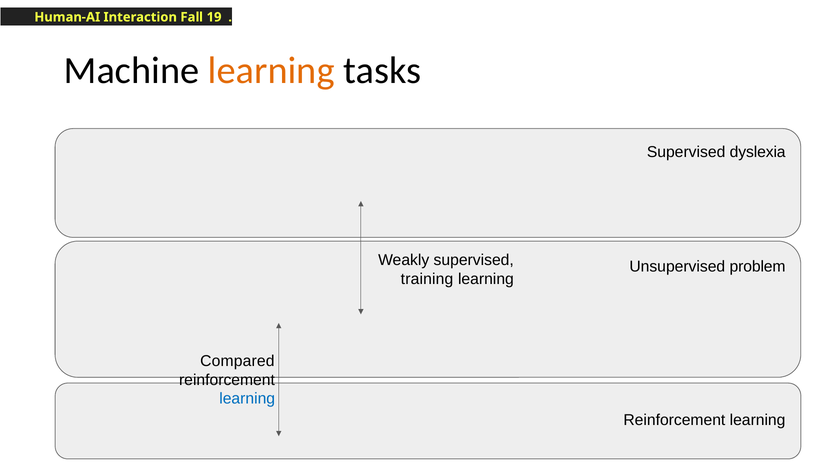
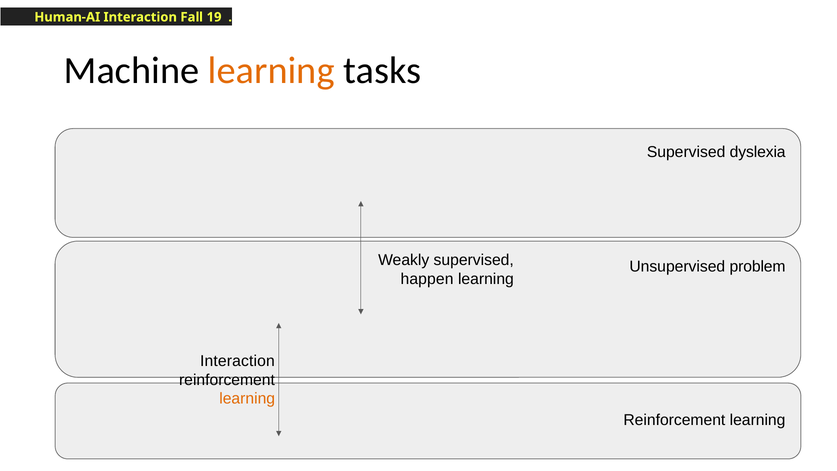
training: training -> happen
Compared at (237, 361): Compared -> Interaction
learning at (247, 399) colour: blue -> orange
